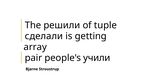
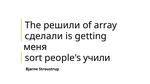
tuple: tuple -> array
array: array -> меня
pair: pair -> sort
